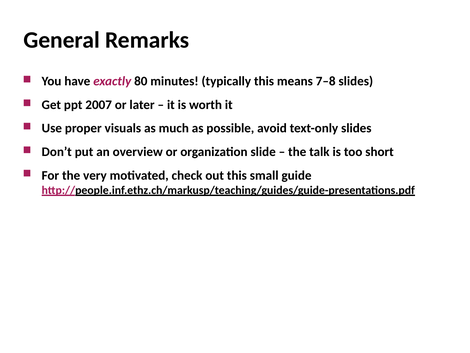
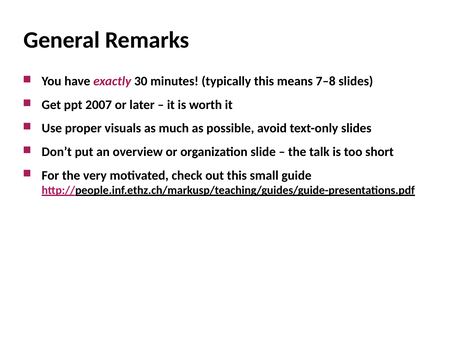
80: 80 -> 30
